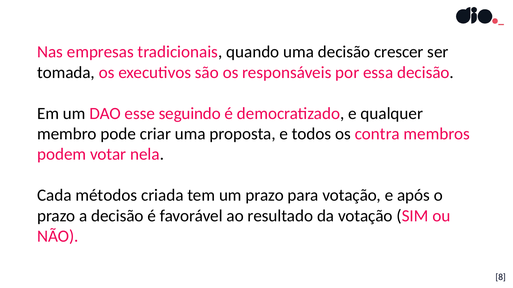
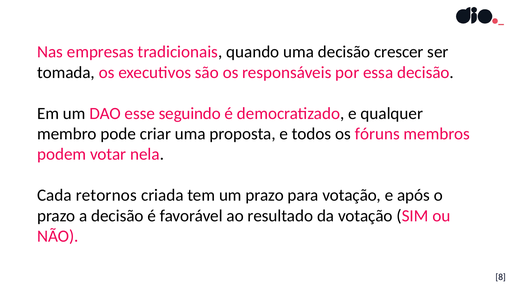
contra: contra -> fóruns
métodos: métodos -> retornos
